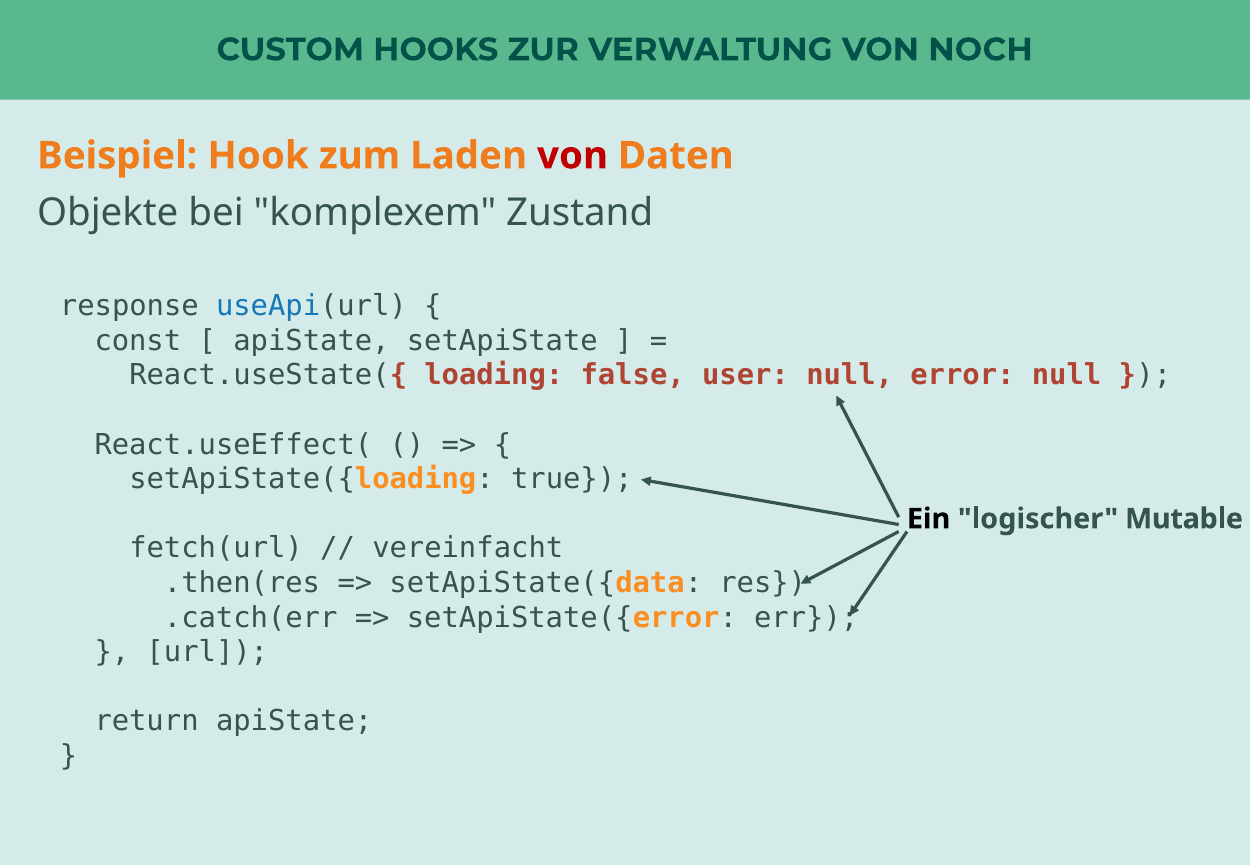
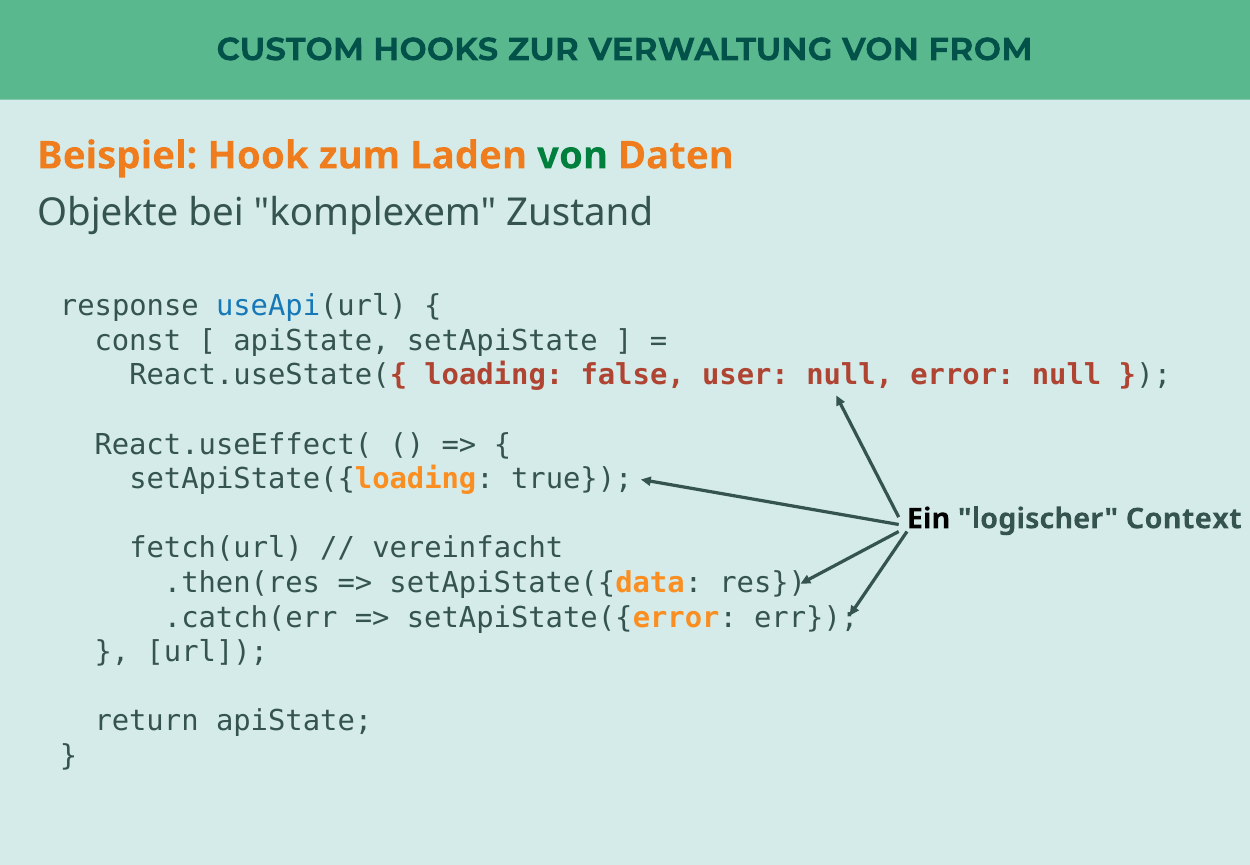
NOCH: NOCH -> FROM
von at (573, 156) colour: red -> green
Mutable: Mutable -> Context
